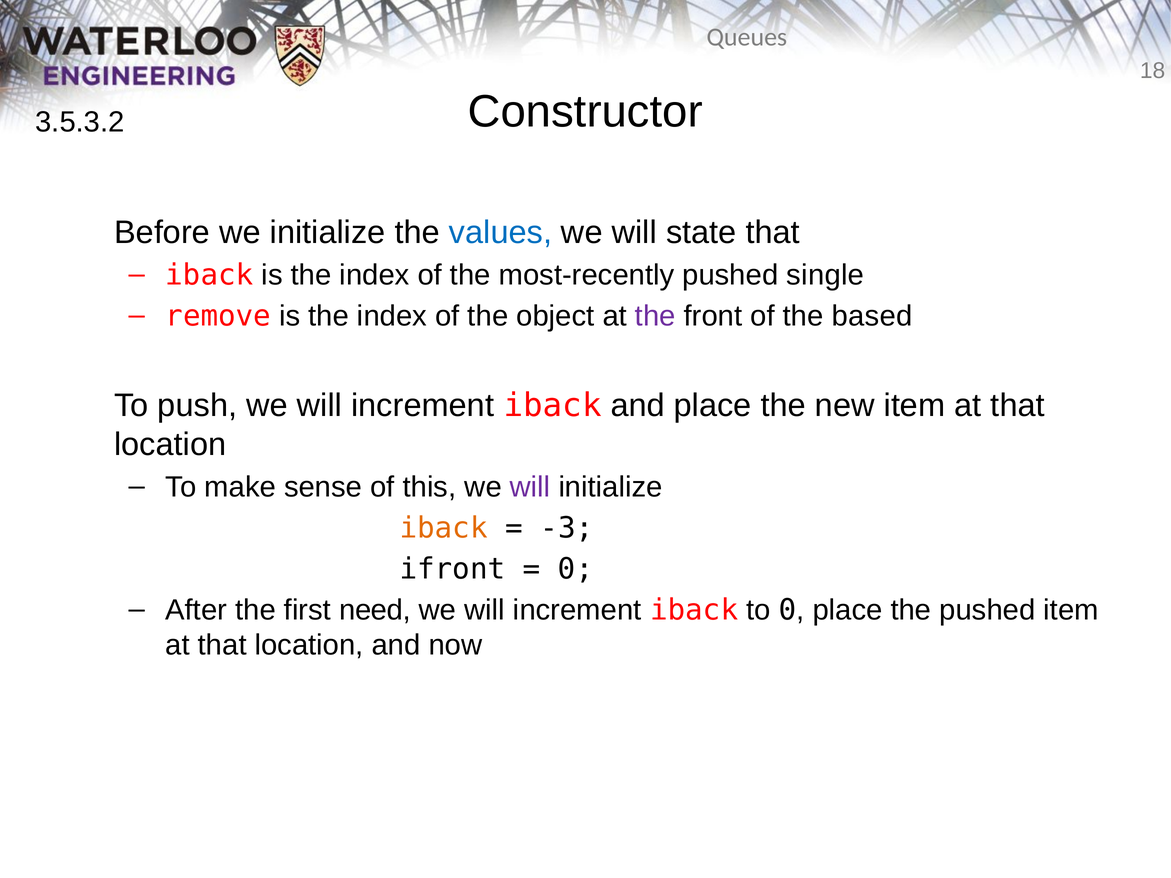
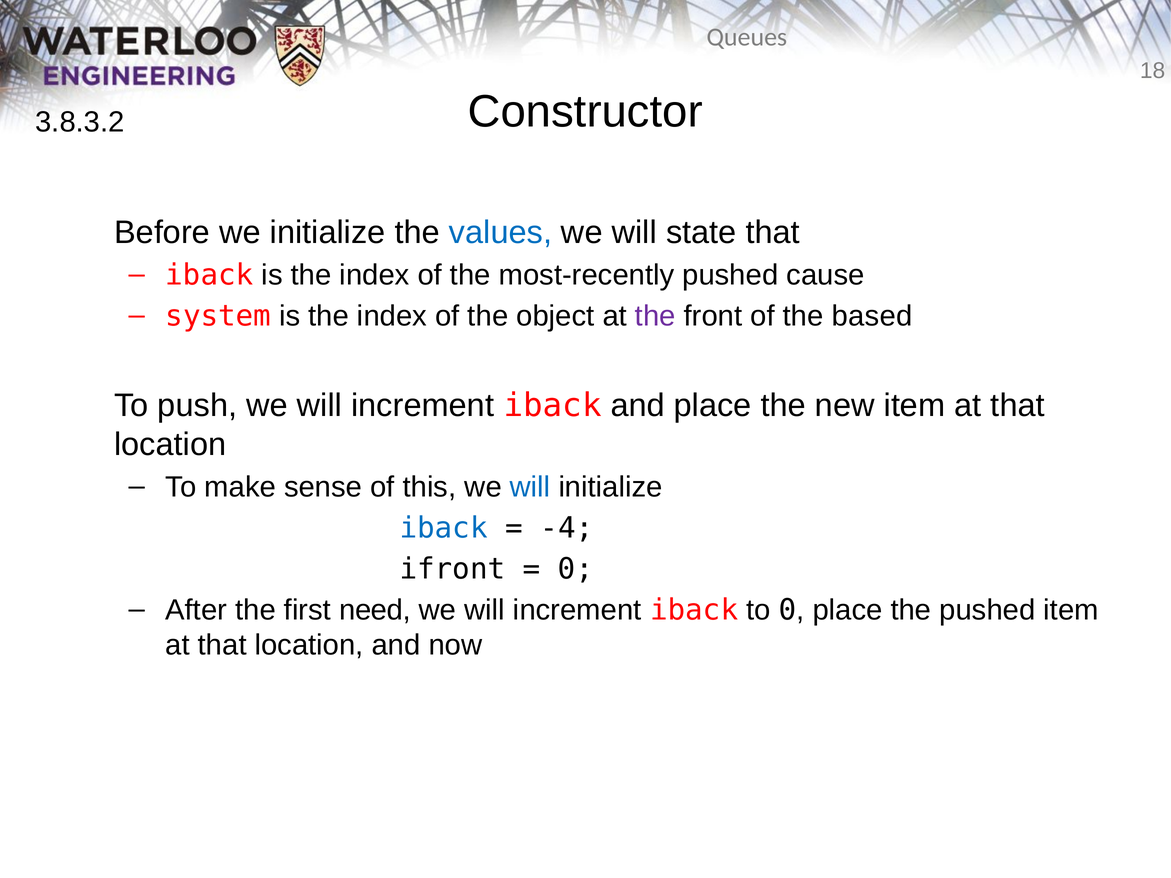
3.5.3.2: 3.5.3.2 -> 3.8.3.2
single: single -> cause
remove: remove -> system
will at (530, 487) colour: purple -> blue
iback at (444, 528) colour: orange -> blue
-3: -3 -> -4
